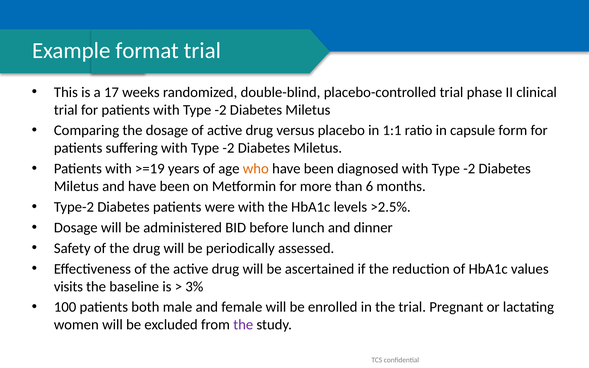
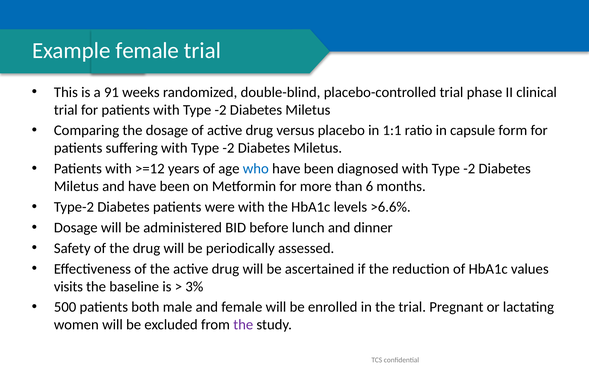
Example format: format -> female
17: 17 -> 91
>=19: >=19 -> >=12
who colour: orange -> blue
>2.5%: >2.5% -> >6.6%
100: 100 -> 500
